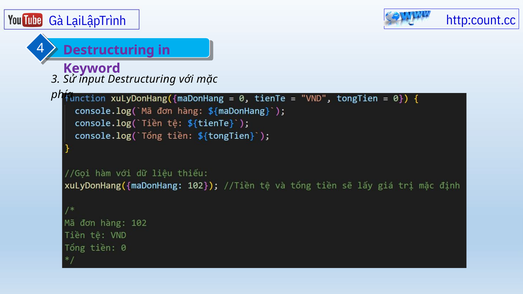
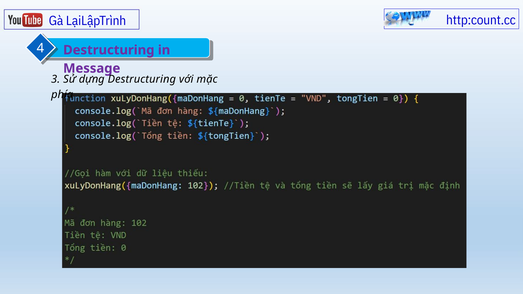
Keyword: Keyword -> Message
input: input -> dựng
